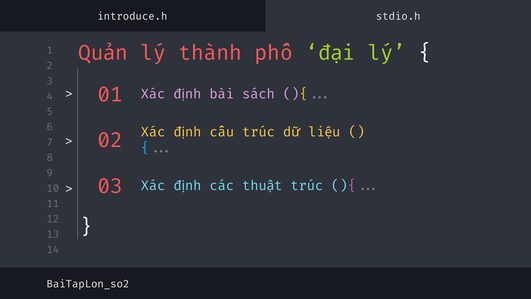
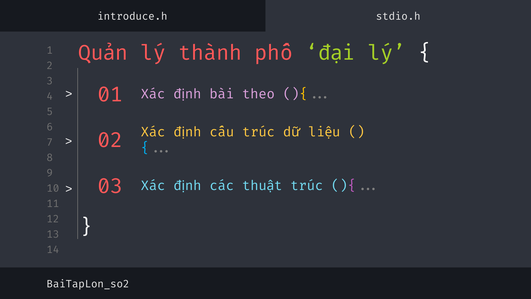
sách: sách -> theo
